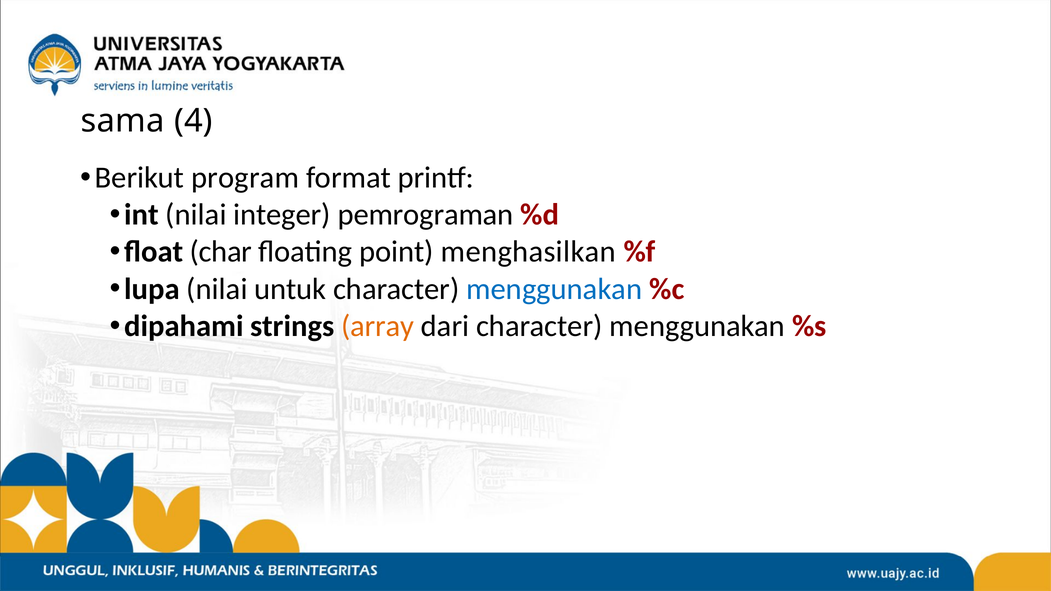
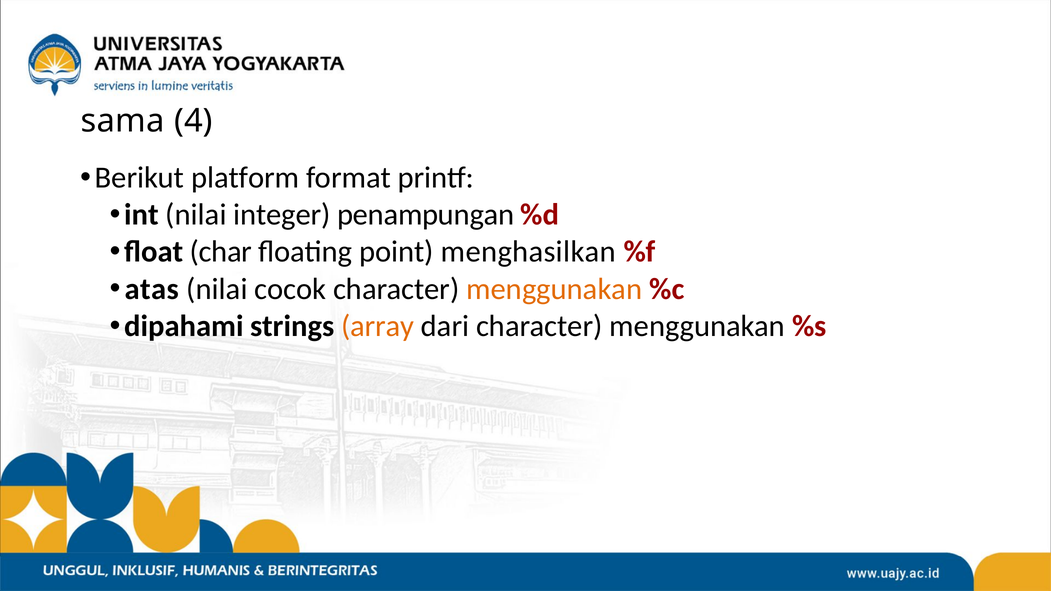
program: program -> platform
pemrograman: pemrograman -> penampungan
lupa: lupa -> atas
untuk: untuk -> cocok
menggunakan at (554, 289) colour: blue -> orange
